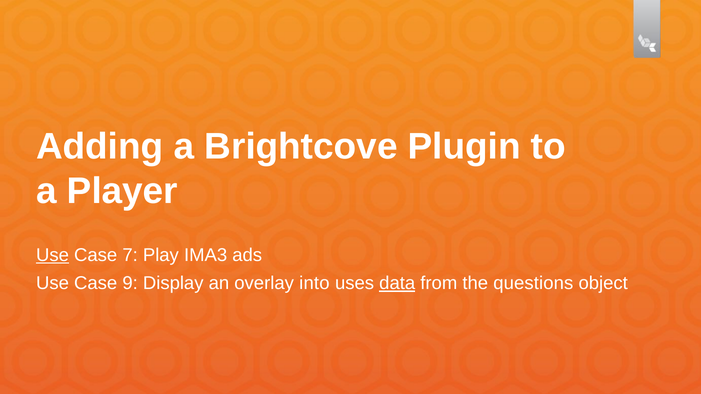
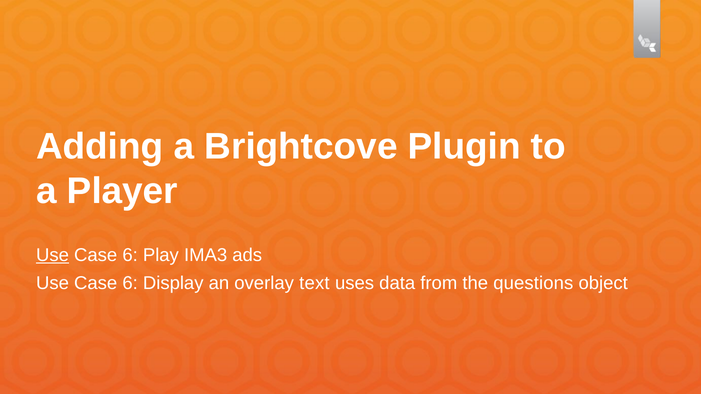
7 at (130, 255): 7 -> 6
9 at (130, 283): 9 -> 6
into: into -> text
data underline: present -> none
